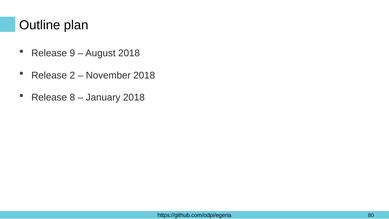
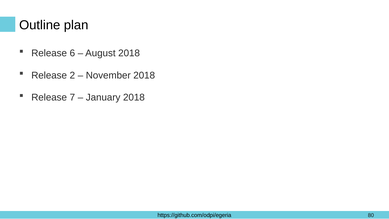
9: 9 -> 6
8: 8 -> 7
